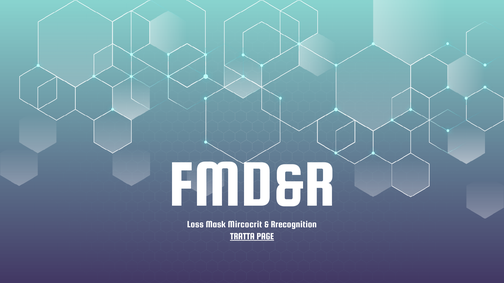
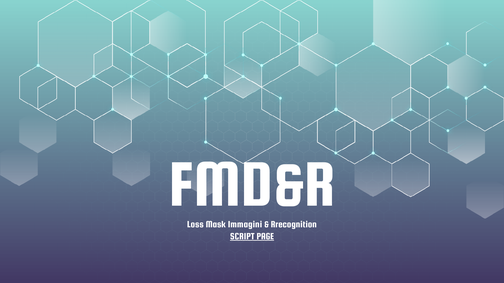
Mircocrit: Mircocrit -> Immagini
TRATTA: TRATTA -> SCRIPT
